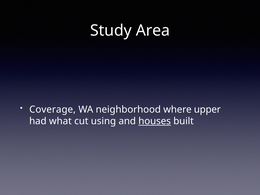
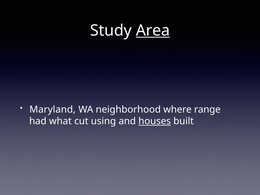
Area underline: none -> present
Coverage: Coverage -> Maryland
upper: upper -> range
